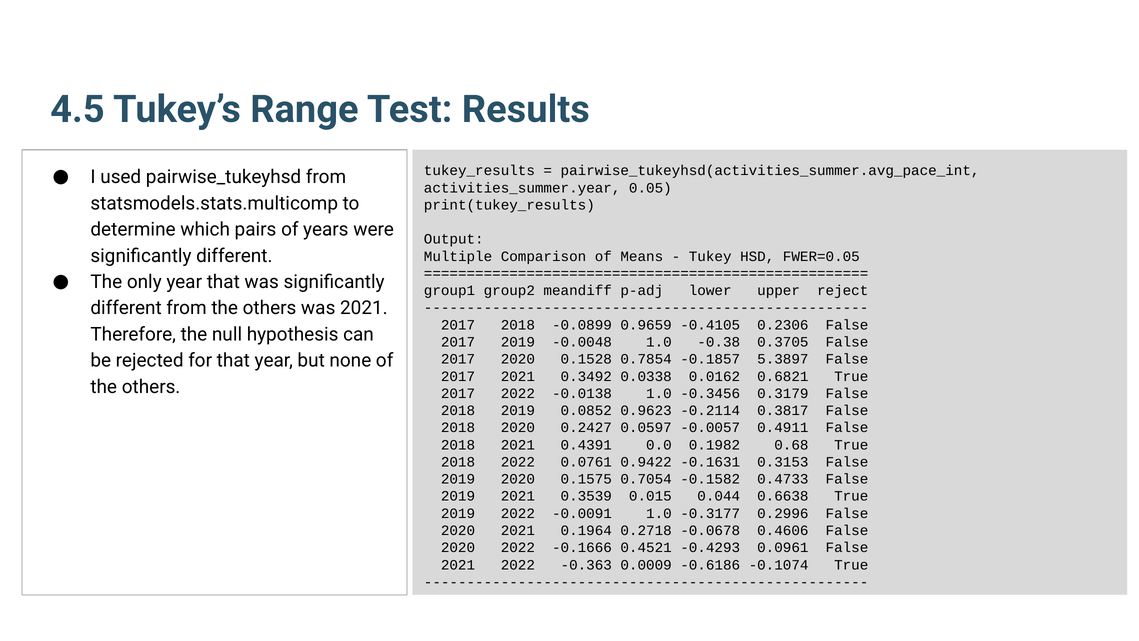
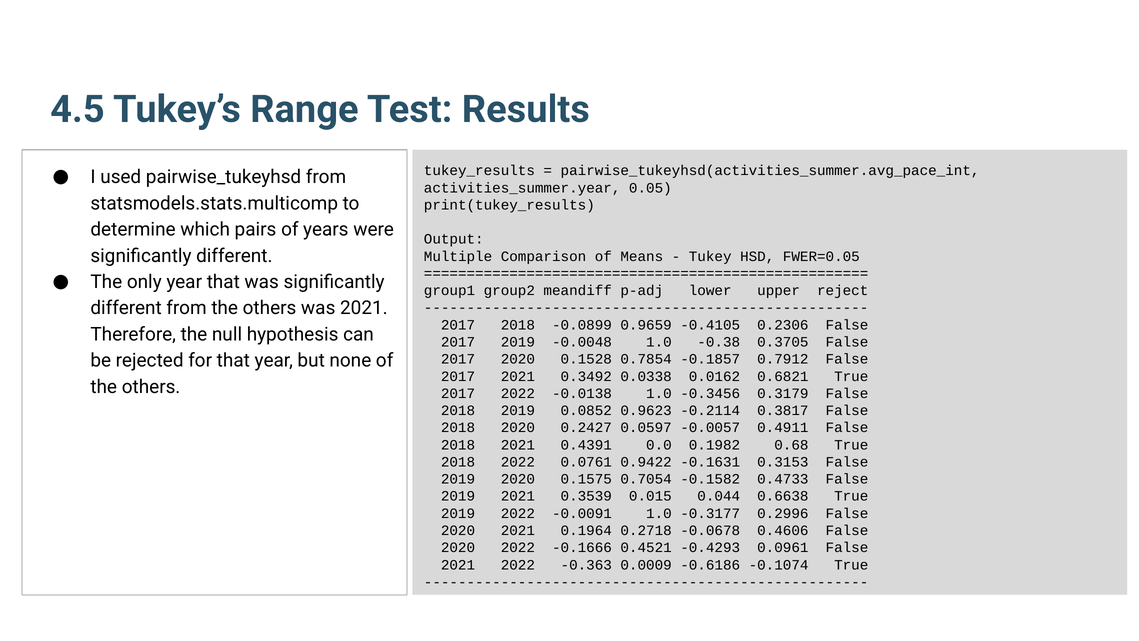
5.3897: 5.3897 -> 0.7912
